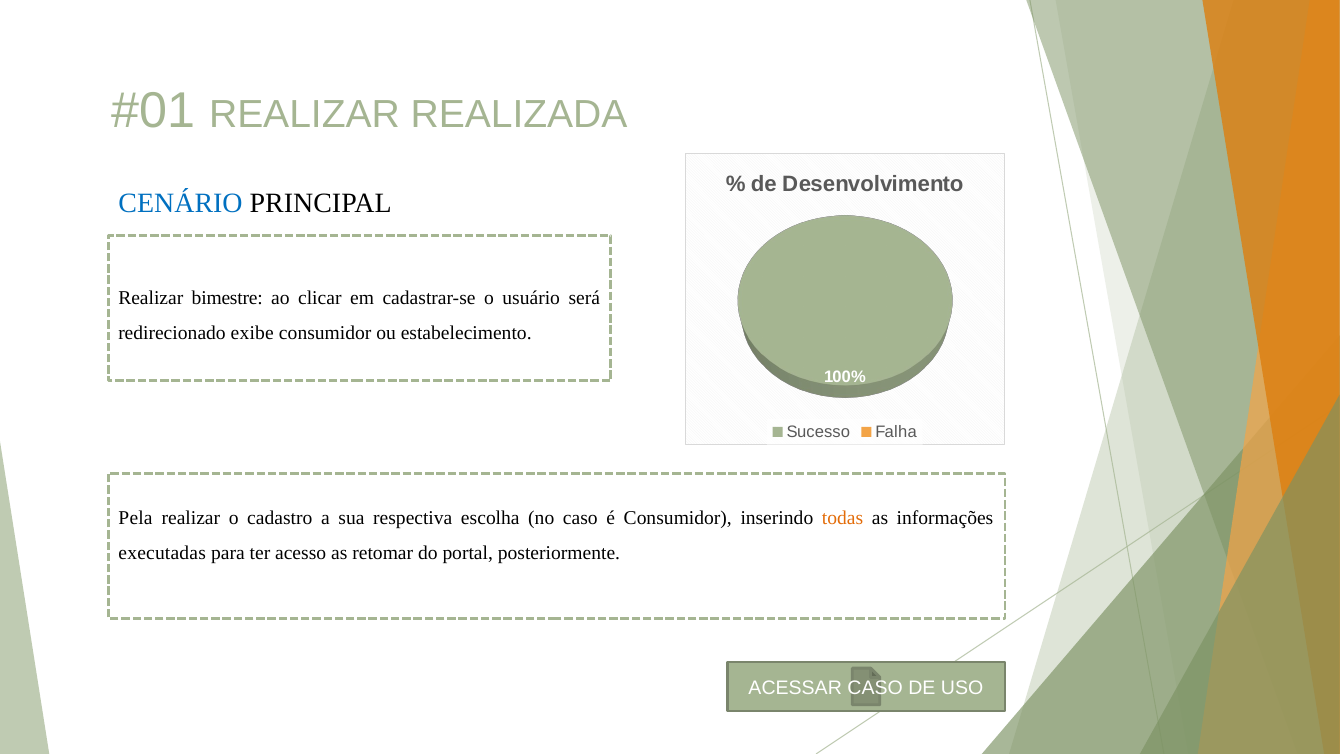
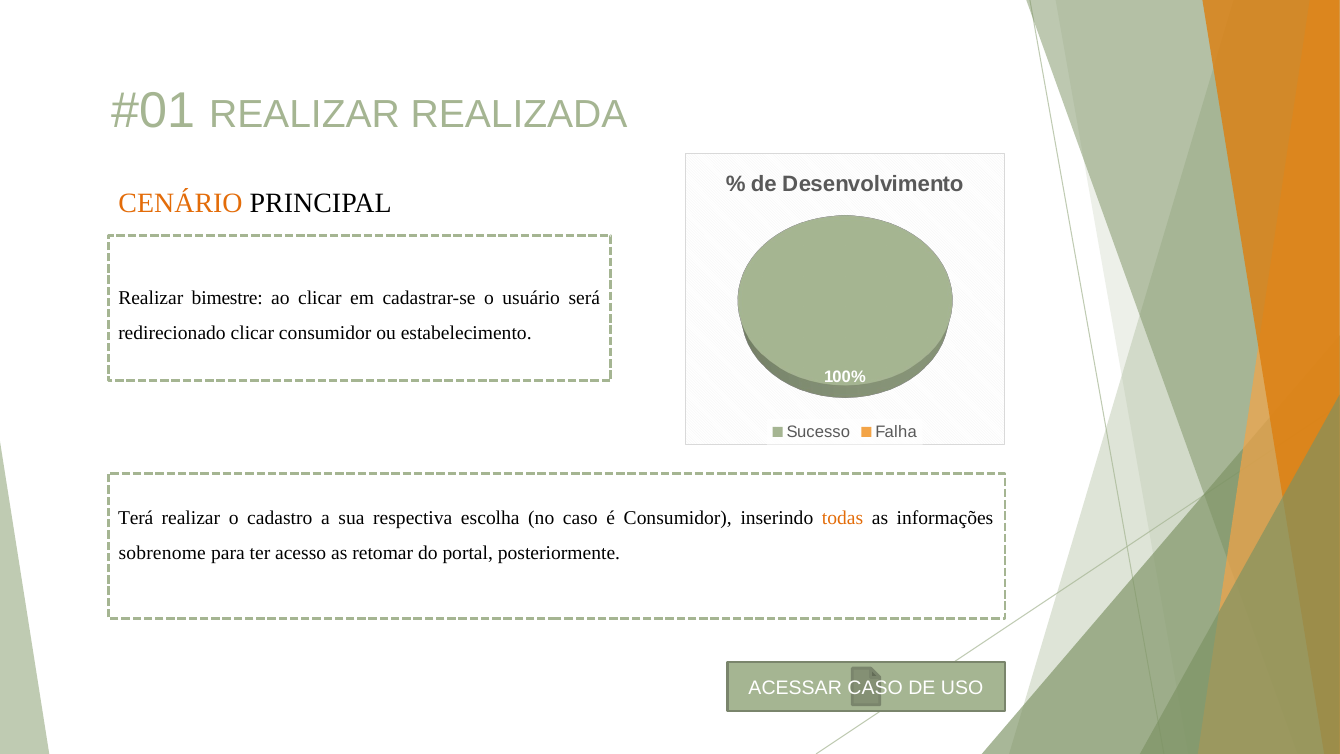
CENÁRIO colour: blue -> orange
redirecionado exibe: exibe -> clicar
Pela: Pela -> Terá
executadas: executadas -> sobrenome
